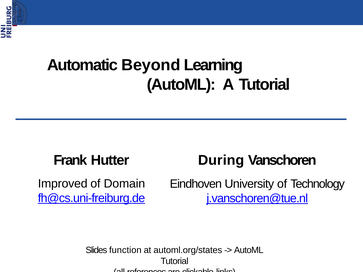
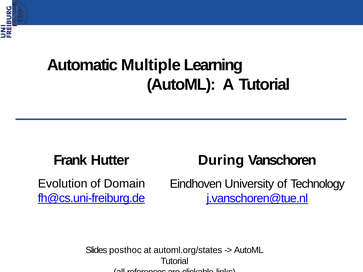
Beyond: Beyond -> Multiple
Improved: Improved -> Evolution
function: function -> posthoc
